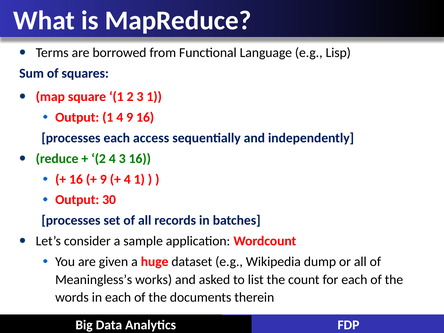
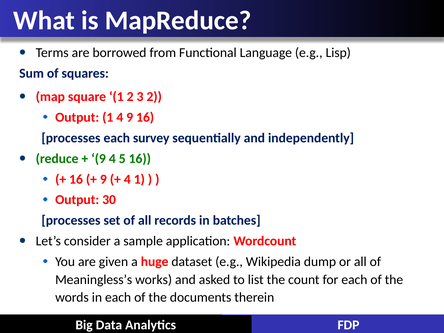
3 1: 1 -> 2
access: access -> survey
2 at (99, 159): 2 -> 9
4 3: 3 -> 5
